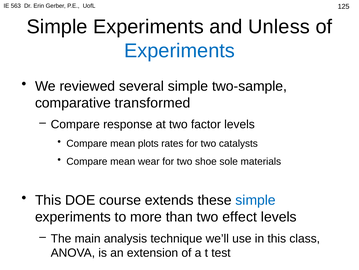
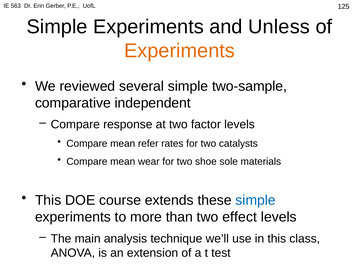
Experiments at (179, 51) colour: blue -> orange
transformed: transformed -> independent
plots: plots -> refer
